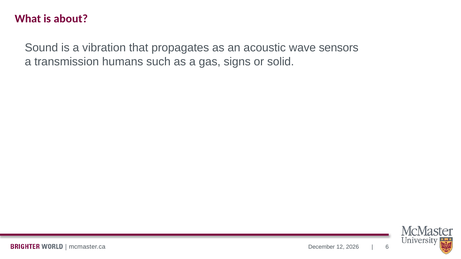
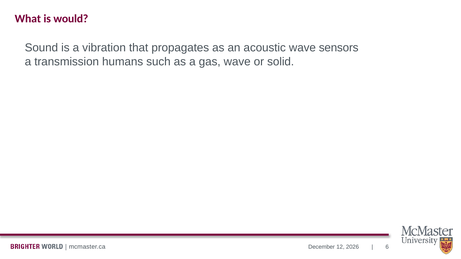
about: about -> would
gas signs: signs -> wave
